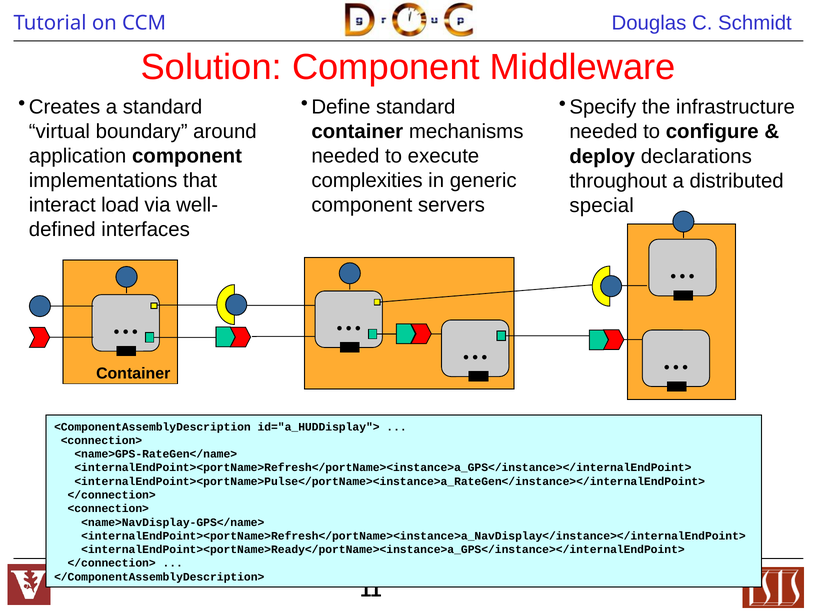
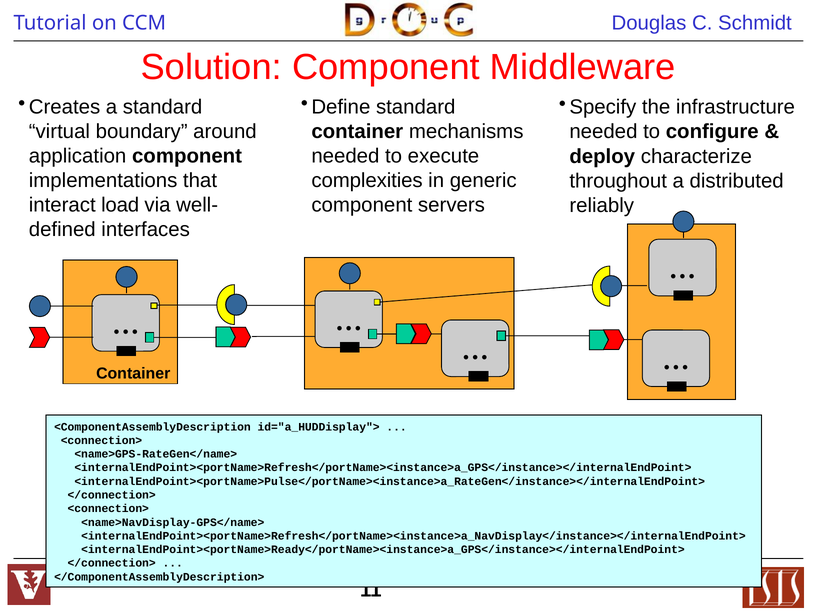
declarations: declarations -> characterize
special: special -> reliably
